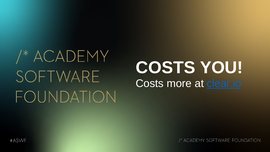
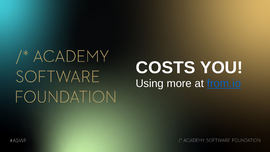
Costs at (150, 83): Costs -> Using
clear.io: clear.io -> from.io
